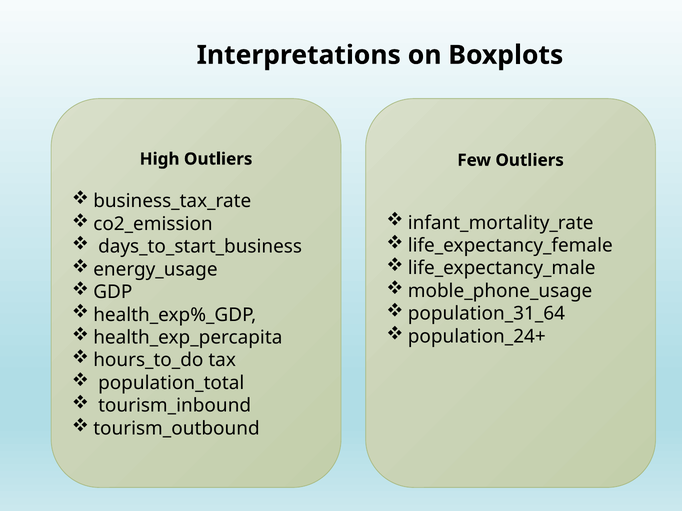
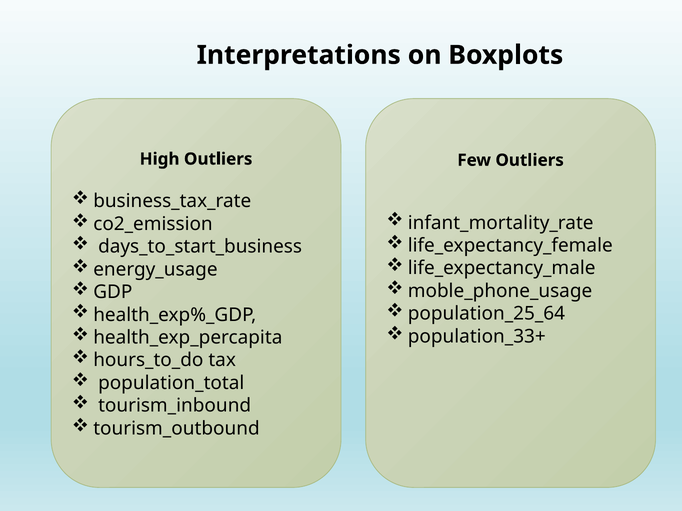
population_31_64: population_31_64 -> population_25_64
population_24+: population_24+ -> population_33+
